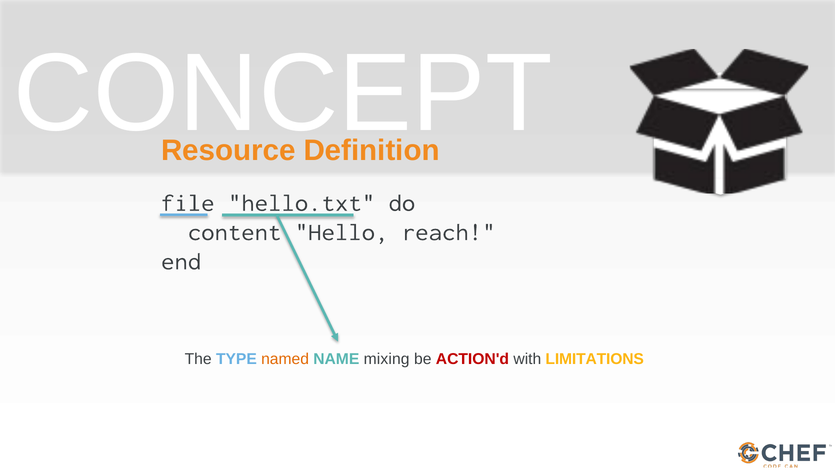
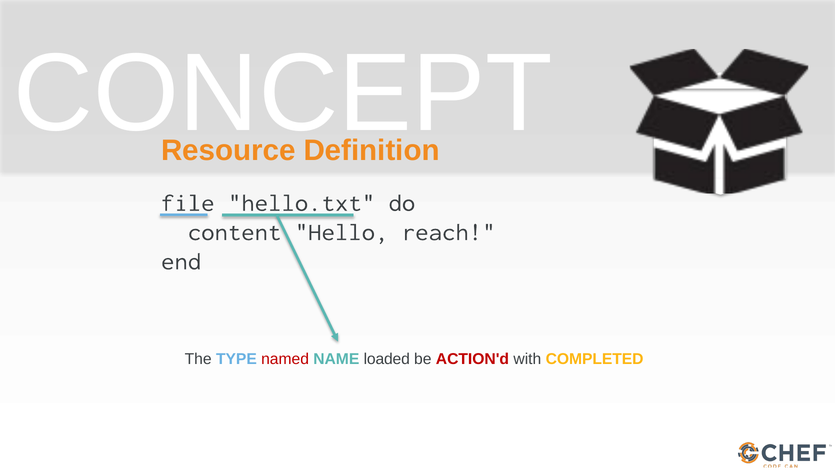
named colour: orange -> red
mixing: mixing -> loaded
LIMITATIONS: LIMITATIONS -> COMPLETED
